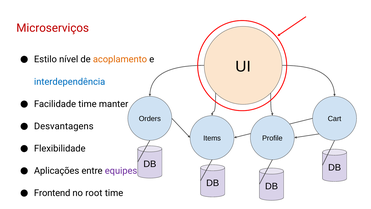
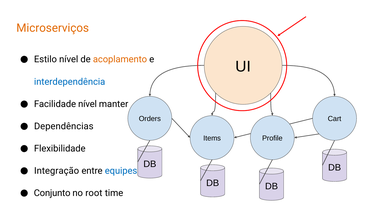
Microserviços colour: red -> orange
Facilidade time: time -> nível
Desvantagens: Desvantagens -> Dependências
Aplicações: Aplicações -> Integração
equipes colour: purple -> blue
Frontend: Frontend -> Conjunto
